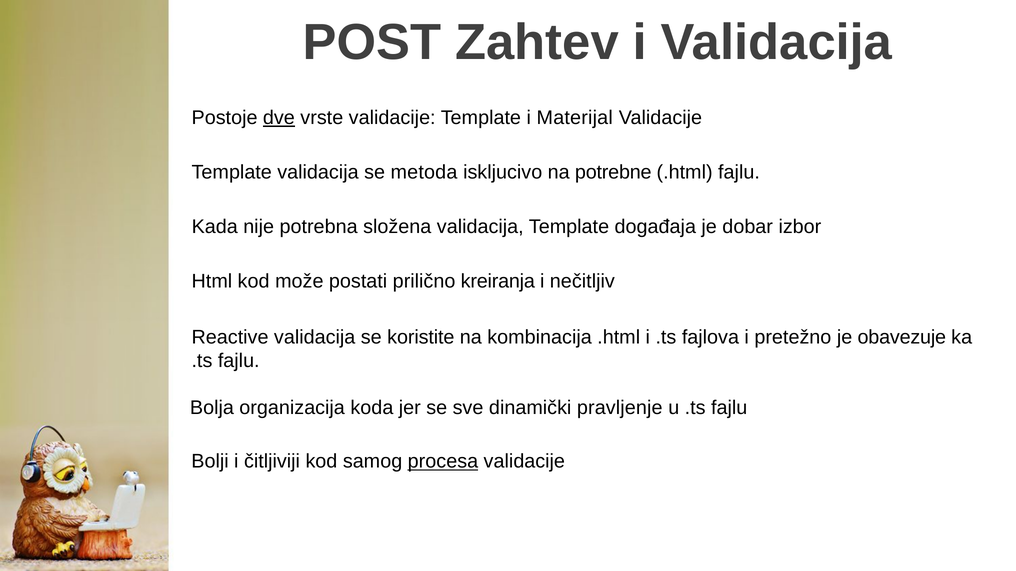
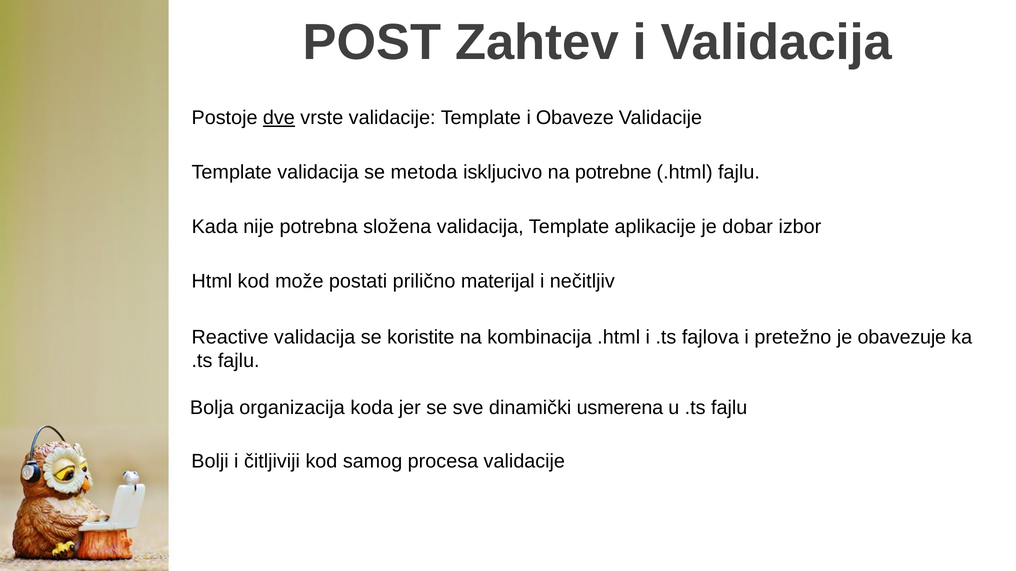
Materijal: Materijal -> Obaveze
događaja: događaja -> aplikacije
kreiranja: kreiranja -> materijal
pravljenje: pravljenje -> usmerena
procesa underline: present -> none
